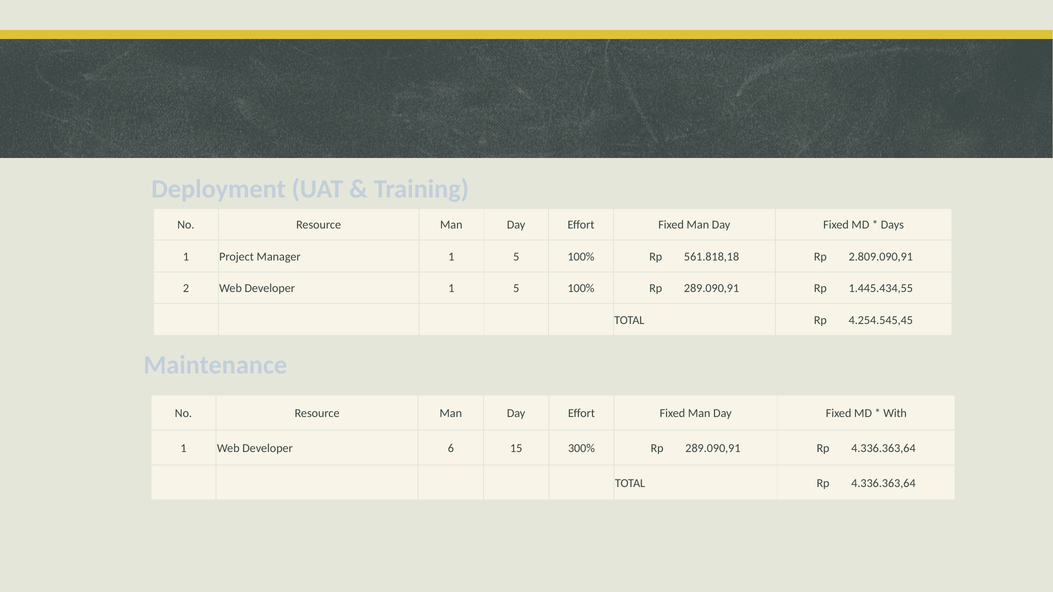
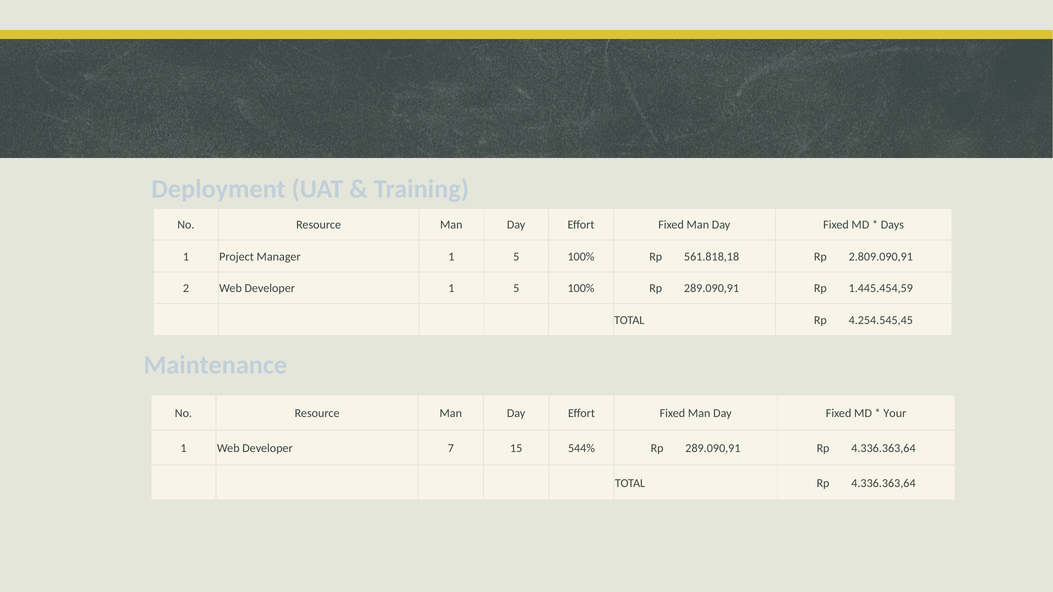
1.445.434,55: 1.445.434,55 -> 1.445.454,59
With: With -> Your
6: 6 -> 7
300%: 300% -> 544%
